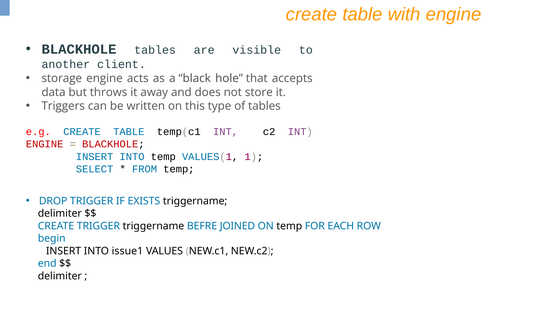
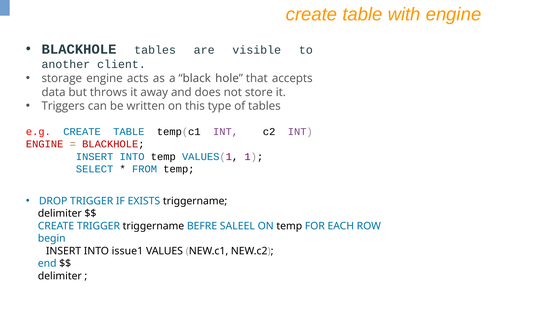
JOINED: JOINED -> SALEEL
